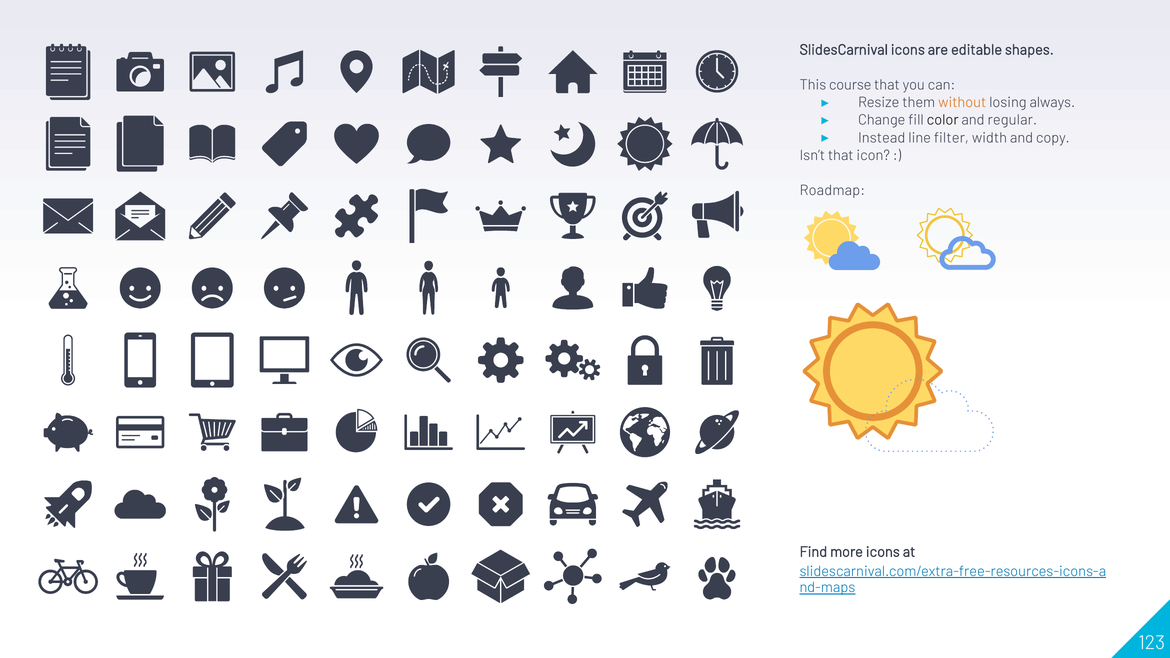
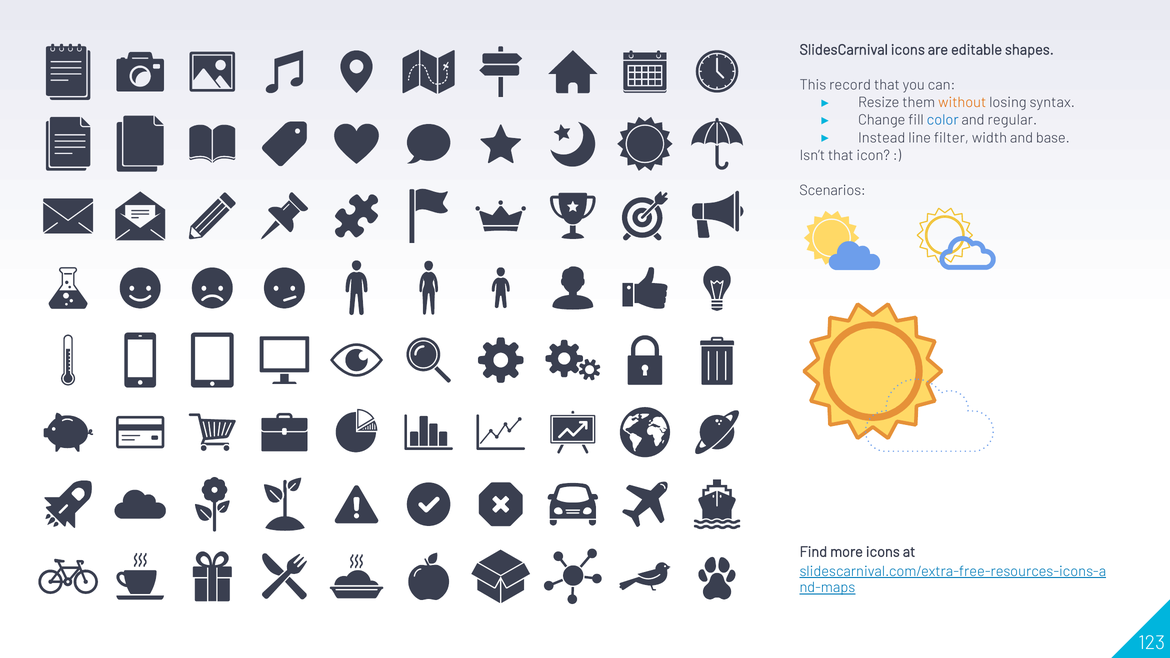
course: course -> record
always: always -> syntax
color colour: black -> blue
copy: copy -> base
Roadmap: Roadmap -> Scenarios
